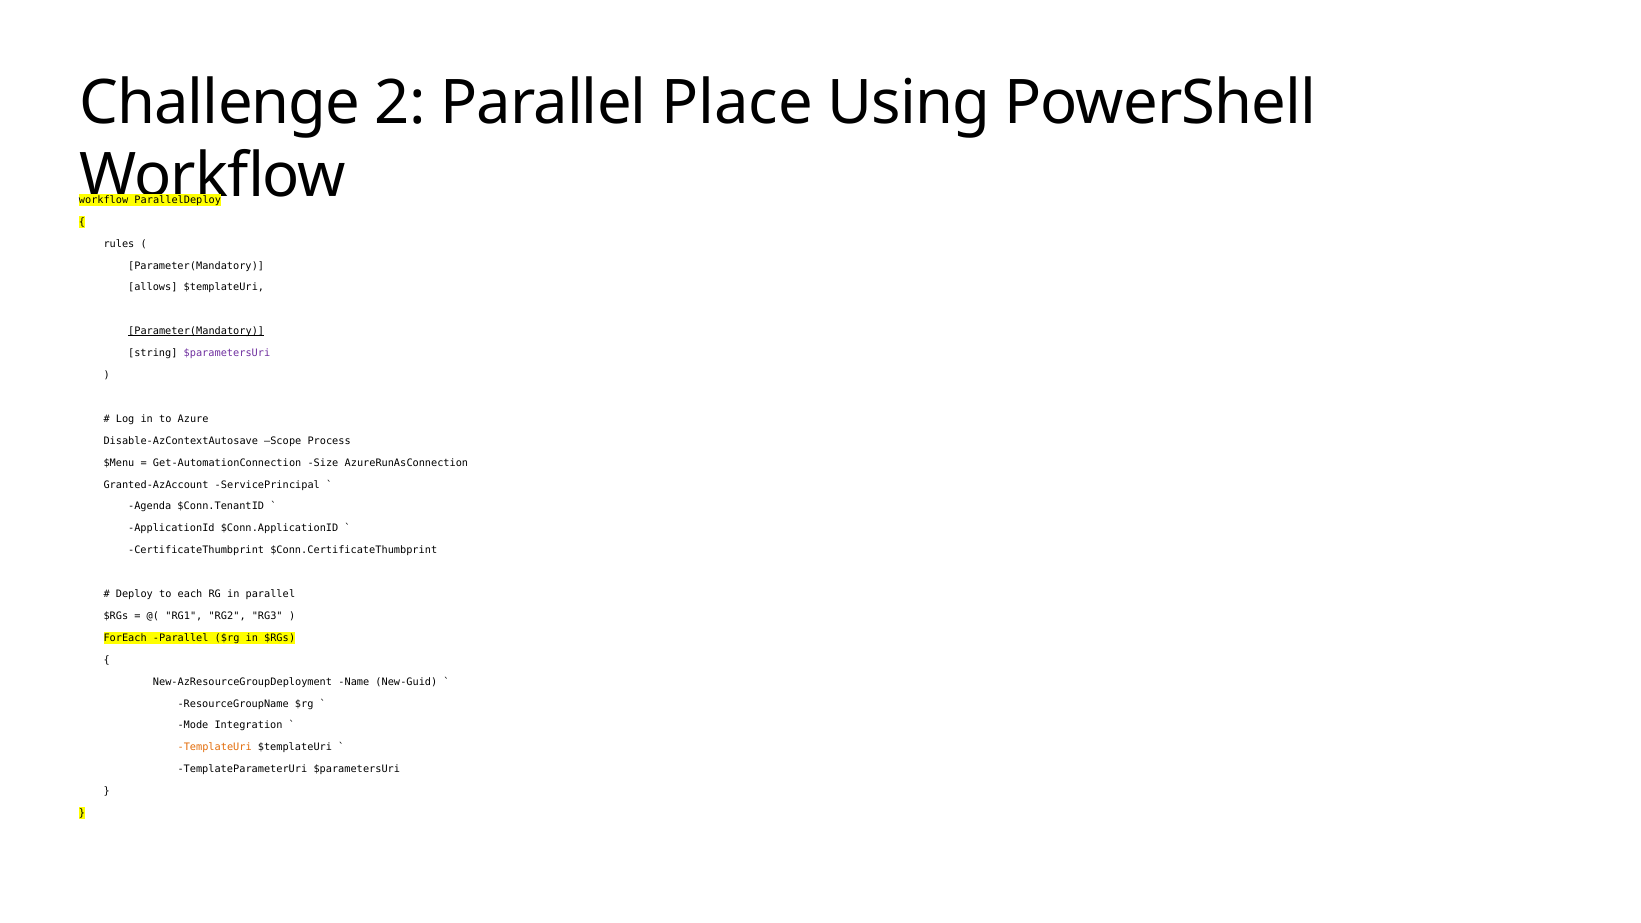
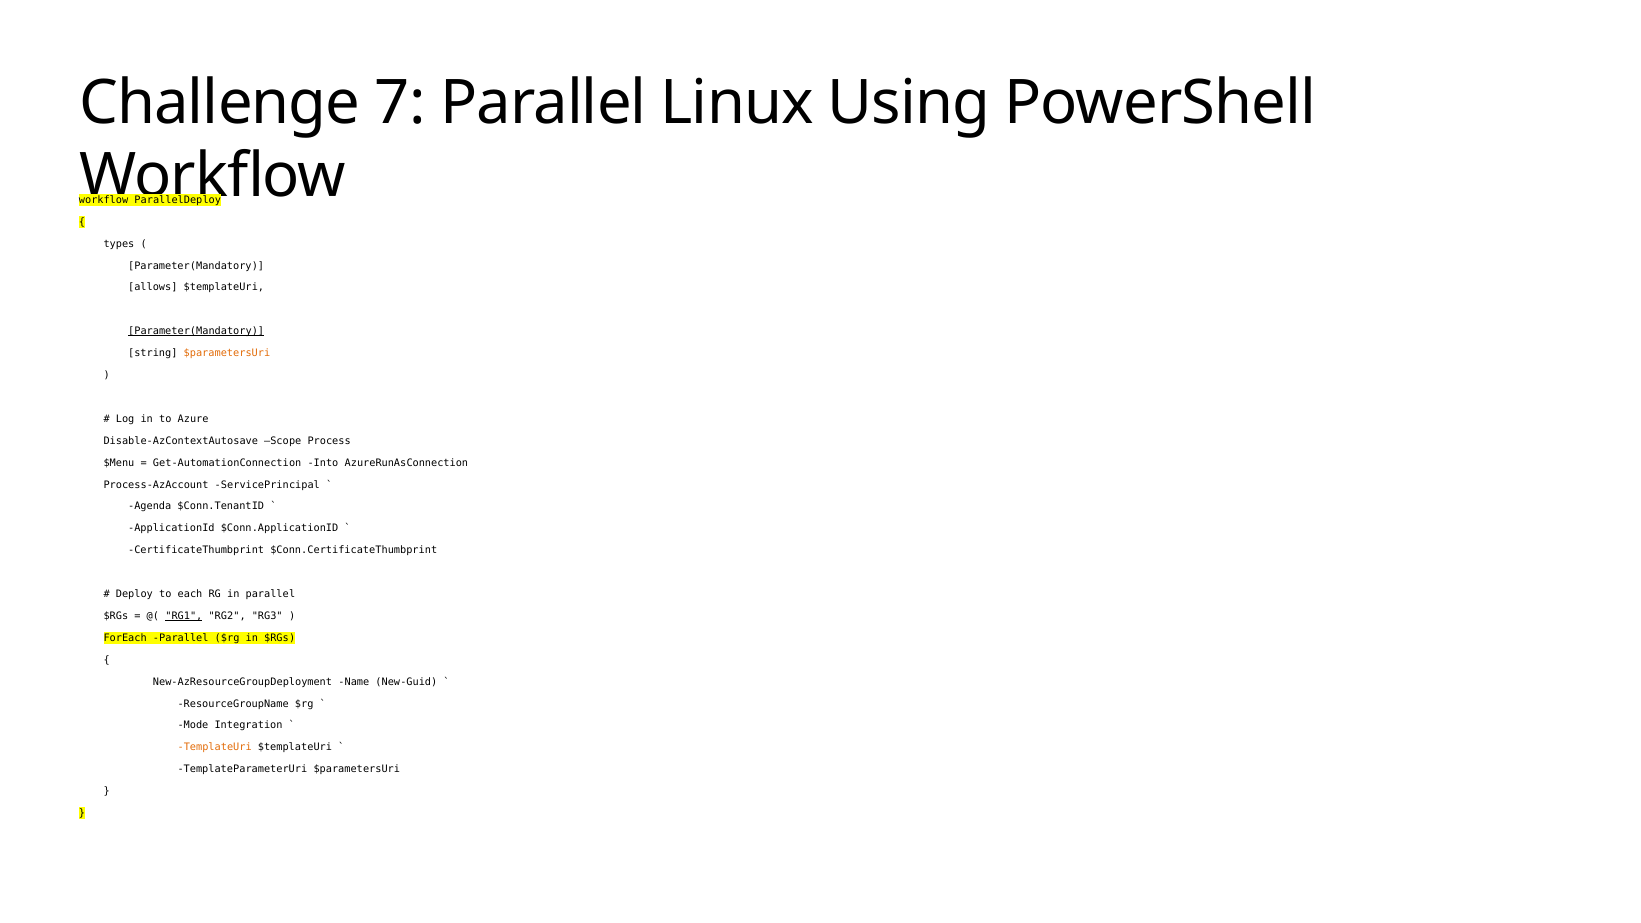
2: 2 -> 7
Place: Place -> Linux
rules: rules -> types
$parametersUri at (227, 353) colour: purple -> orange
Size: Size -> Into
Granted-AzAccount: Granted-AzAccount -> Process-AzAccount
RG1 underline: none -> present
